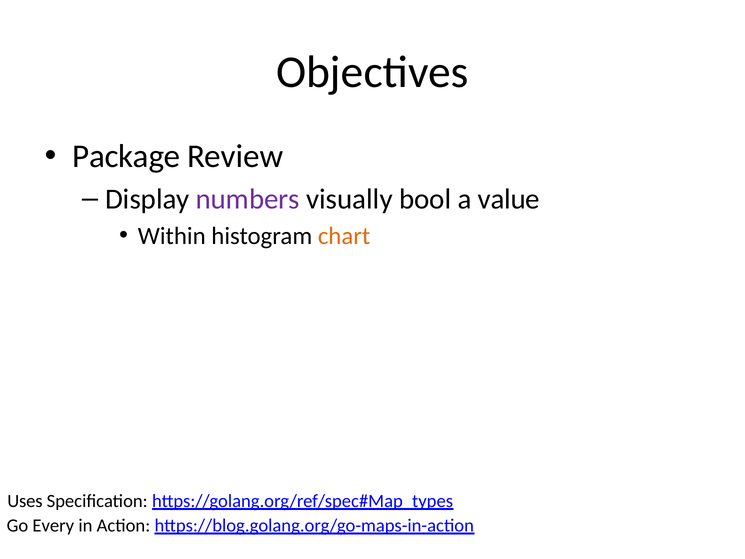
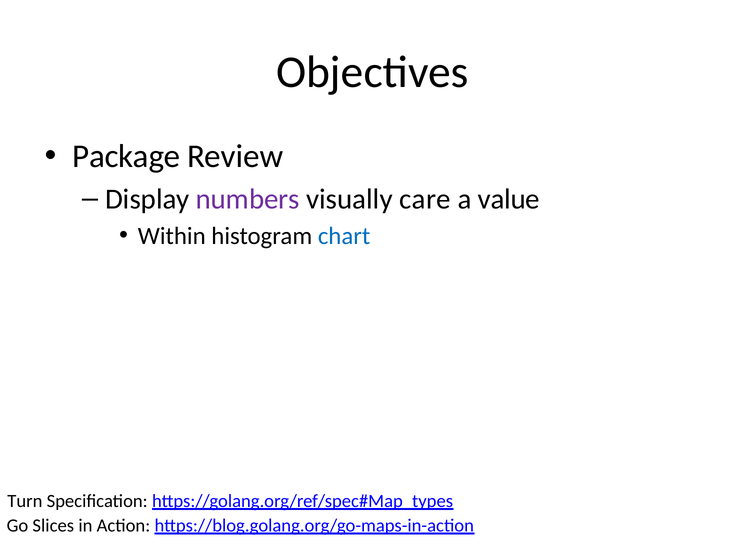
bool: bool -> care
chart colour: orange -> blue
Uses: Uses -> Turn
Every: Every -> Slices
